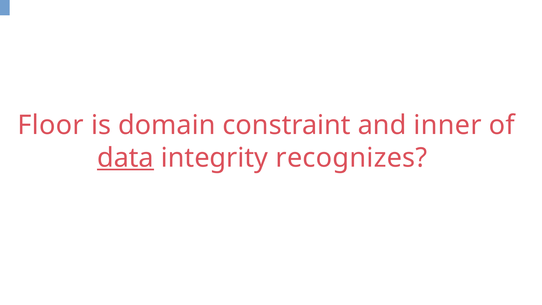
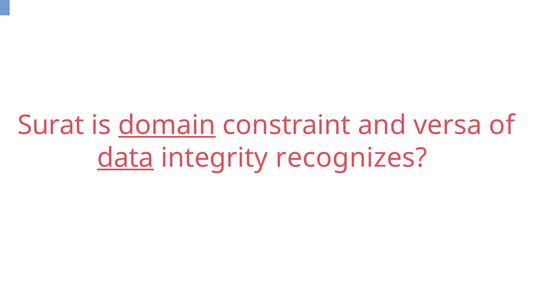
Floor: Floor -> Surat
domain underline: none -> present
inner: inner -> versa
